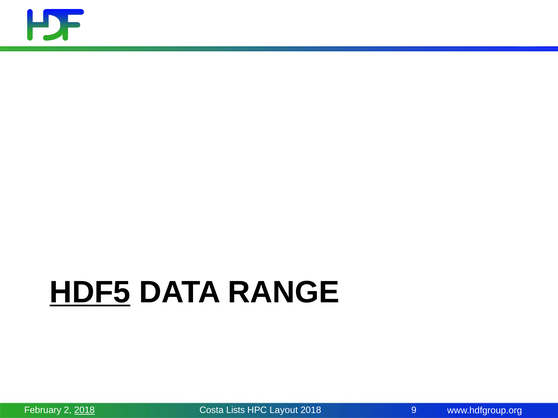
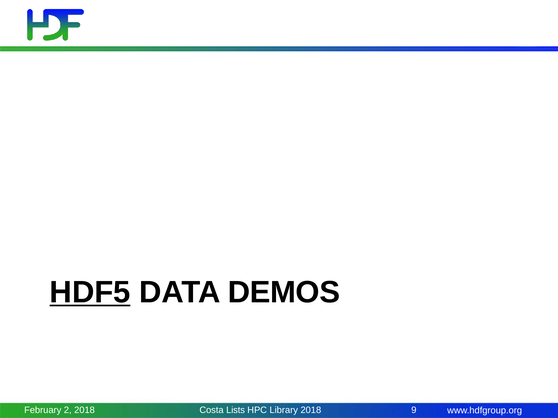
RANGE: RANGE -> DEMOS
2018 at (85, 411) underline: present -> none
Layout: Layout -> Library
